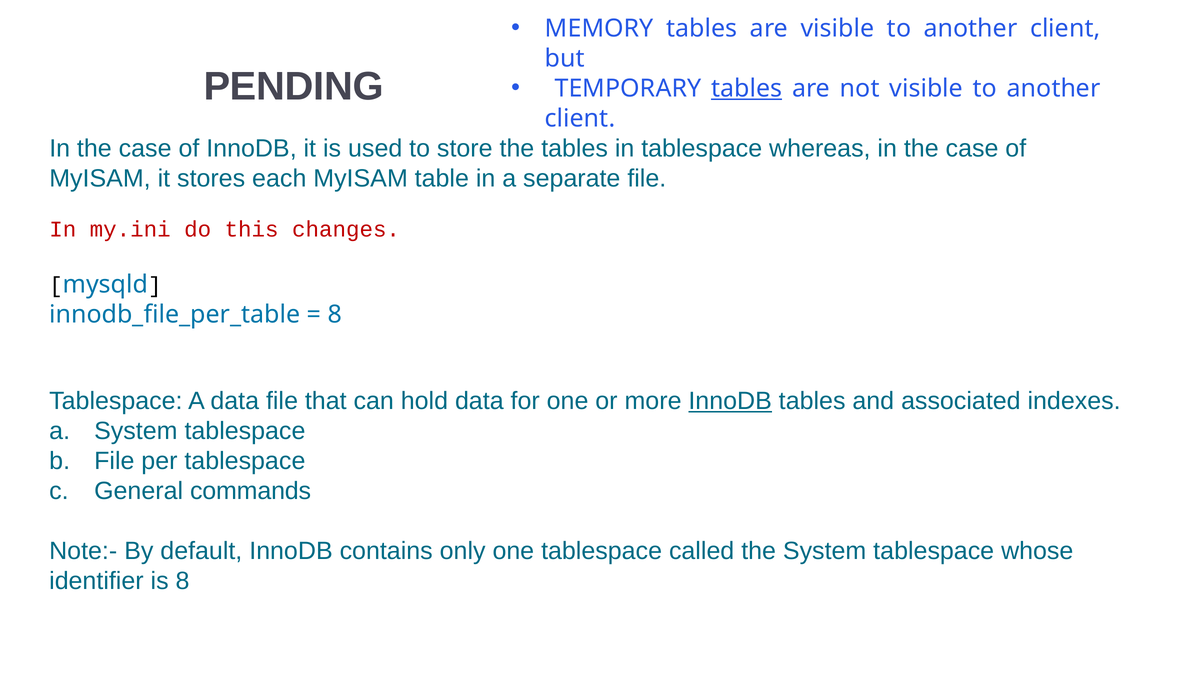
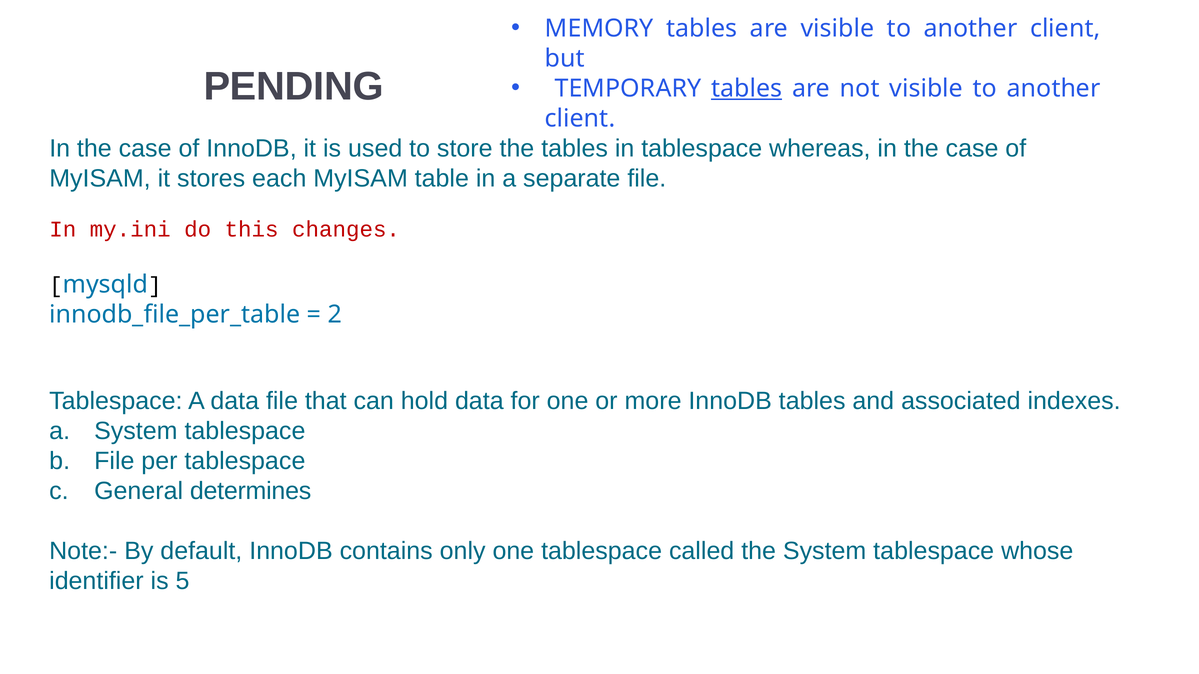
8 at (335, 315): 8 -> 2
InnoDB at (730, 401) underline: present -> none
commands: commands -> determines
is 8: 8 -> 5
